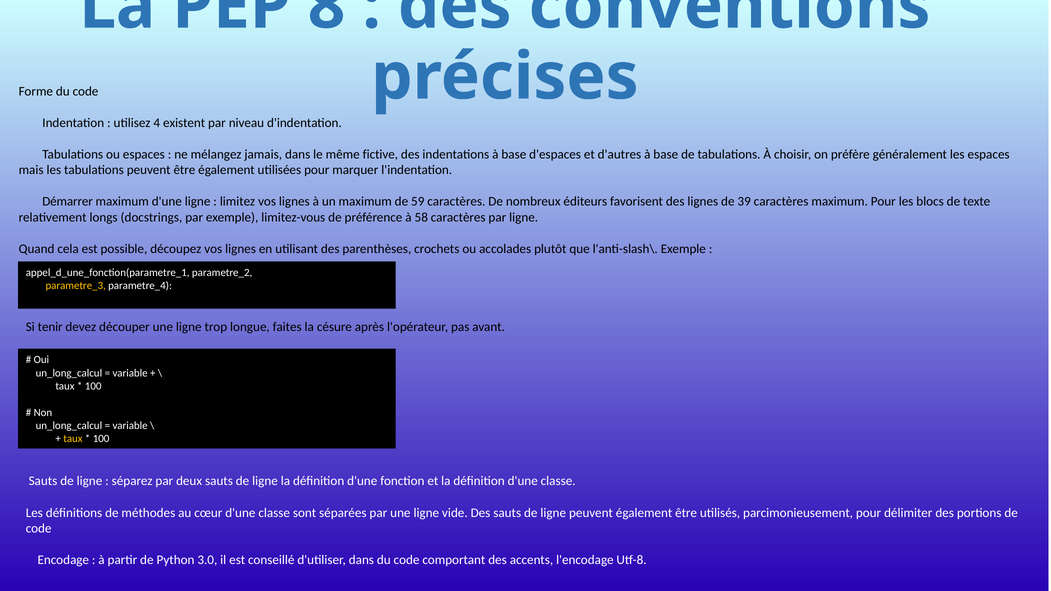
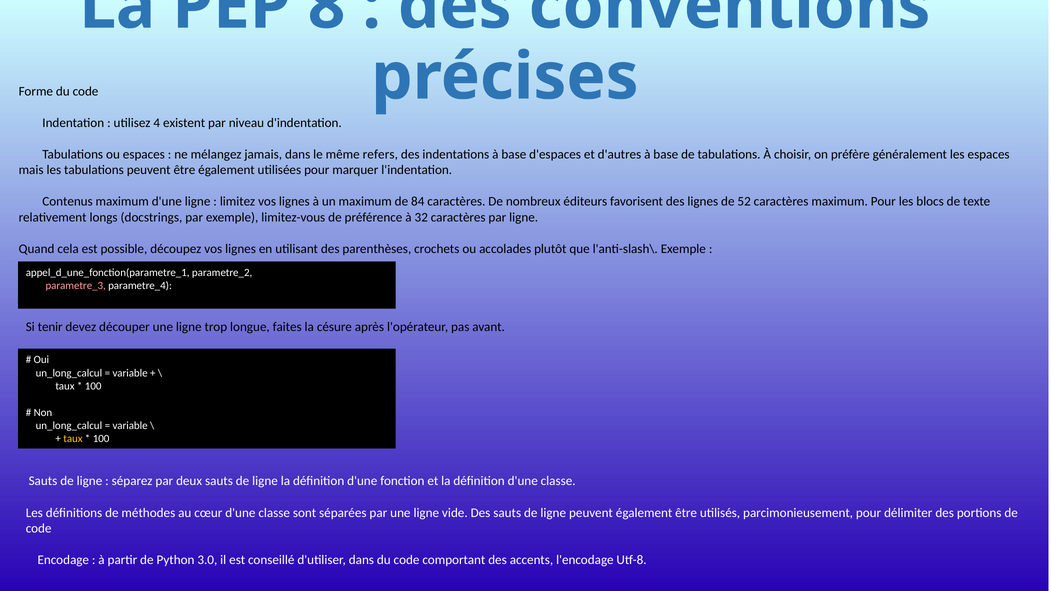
fictive: fictive -> refers
Démarrer: Démarrer -> Contenus
59: 59 -> 84
39: 39 -> 52
58: 58 -> 32
parametre_3 colour: yellow -> pink
